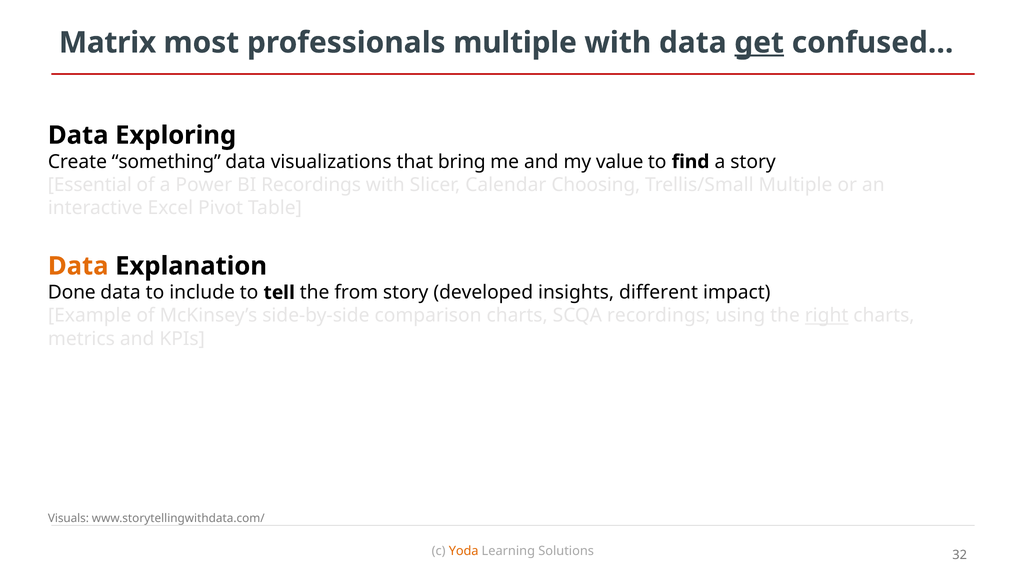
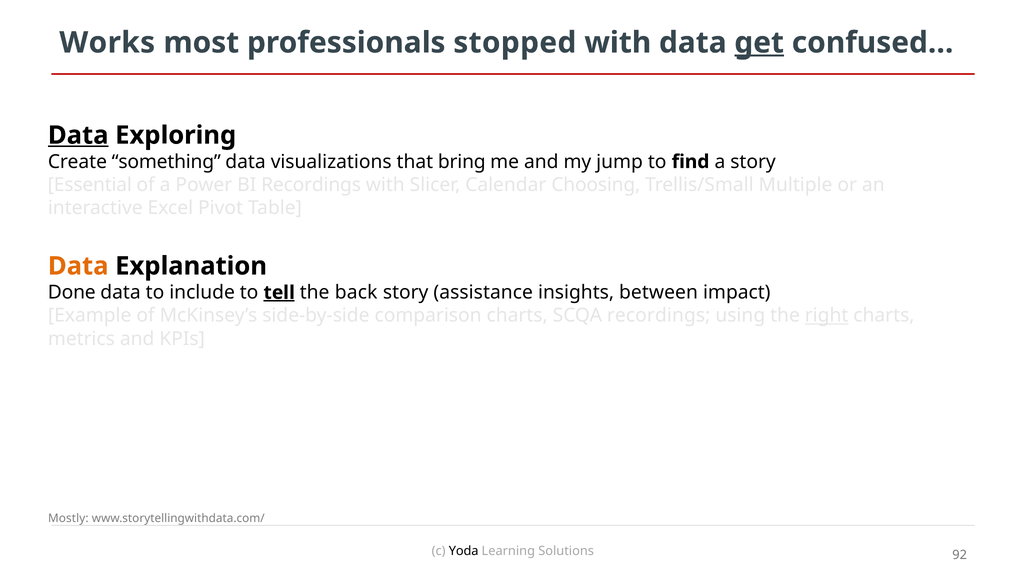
Matrix: Matrix -> Works
professionals multiple: multiple -> stopped
Data at (78, 135) underline: none -> present
value: value -> jump
tell underline: none -> present
from: from -> back
developed: developed -> assistance
different: different -> between
Visuals: Visuals -> Mostly
Yoda colour: orange -> black
32: 32 -> 92
